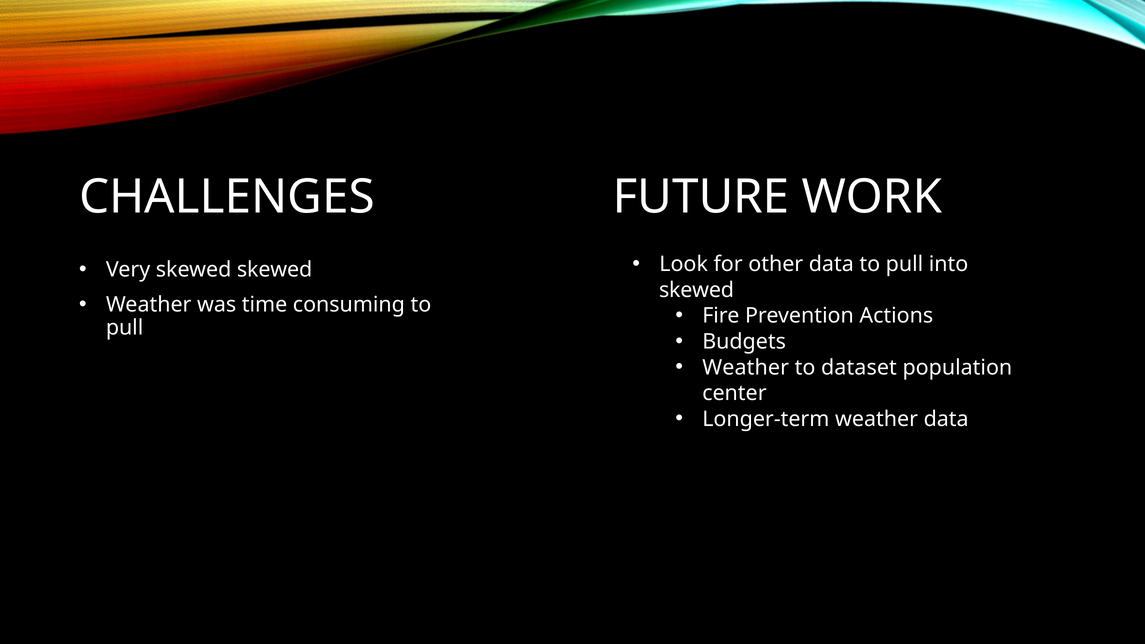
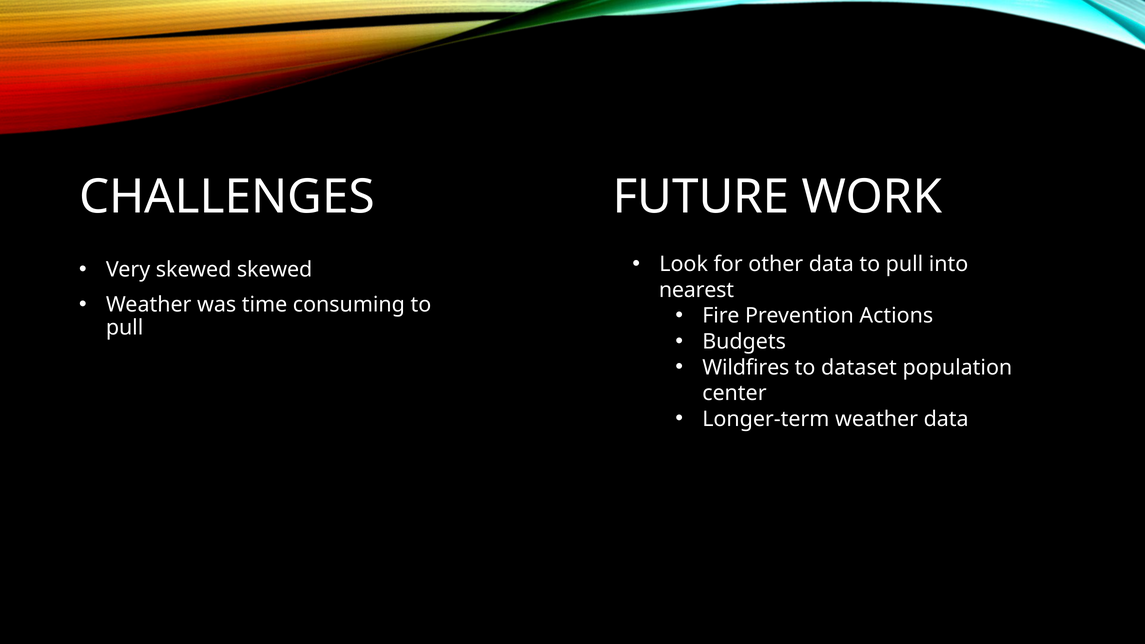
skewed at (696, 290): skewed -> nearest
Weather at (746, 367): Weather -> Wildfires
